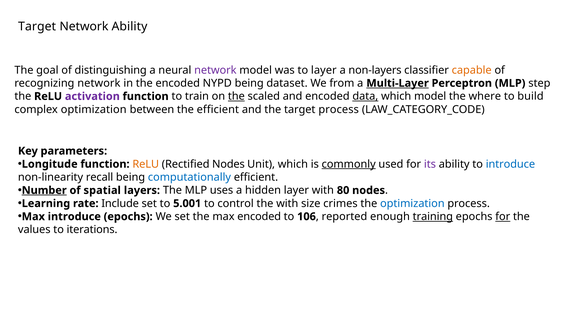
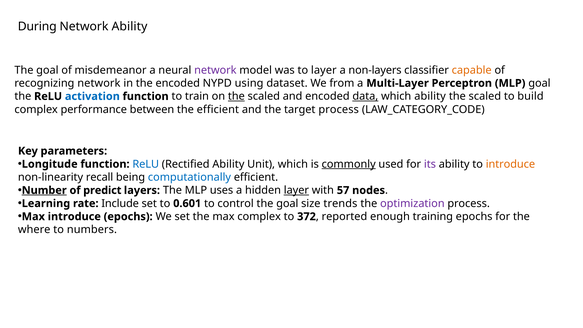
Target at (37, 27): Target -> During
distinguishing: distinguishing -> misdemeanor
NYPD being: being -> using
Multi-Layer underline: present -> none
MLP step: step -> goal
activation colour: purple -> blue
which model: model -> ability
where at (485, 96): where -> scaled
complex optimization: optimization -> performance
ReLU at (146, 164) colour: orange -> blue
Rectified Nodes: Nodes -> Ability
introduce at (510, 164) colour: blue -> orange
spatial: spatial -> predict
layer at (296, 190) underline: none -> present
80: 80 -> 57
5.001: 5.001 -> 0.601
control the with: with -> goal
crimes: crimes -> trends
optimization at (412, 203) colour: blue -> purple
max encoded: encoded -> complex
106: 106 -> 372
training underline: present -> none
for at (503, 217) underline: present -> none
values: values -> where
iterations: iterations -> numbers
